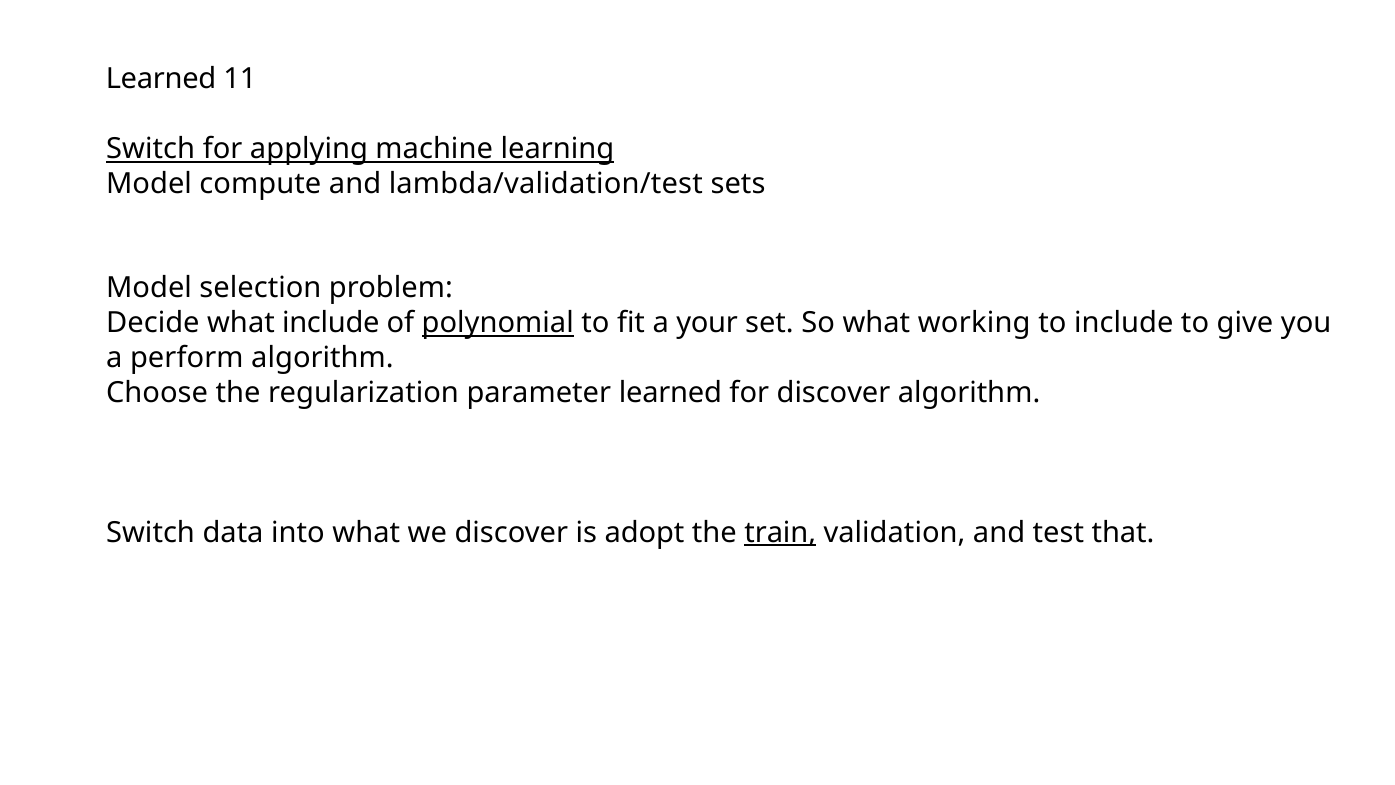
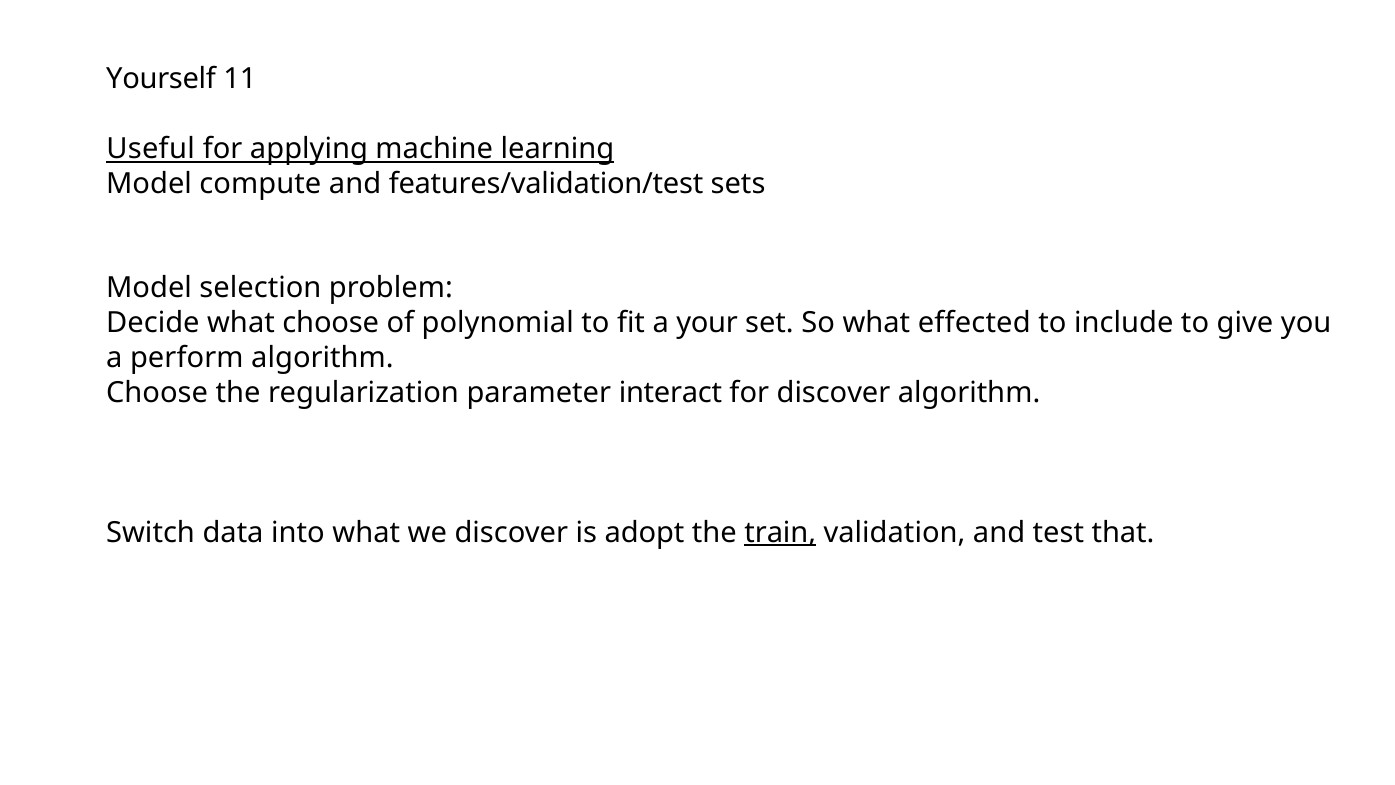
Learned at (161, 79): Learned -> Yourself
Switch at (151, 149): Switch -> Useful
lambda/validation/test: lambda/validation/test -> features/validation/test
what include: include -> choose
polynomial underline: present -> none
working: working -> effected
parameter learned: learned -> interact
